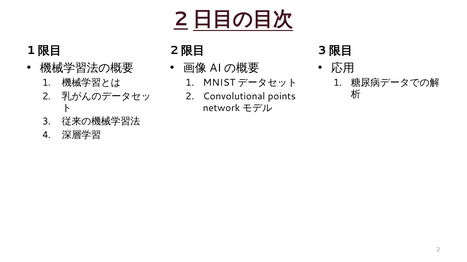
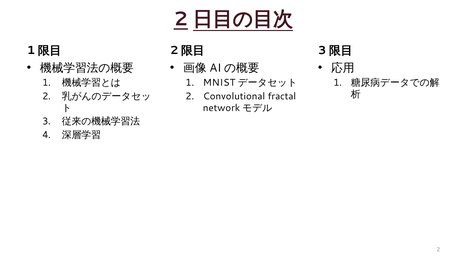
points: points -> fractal
